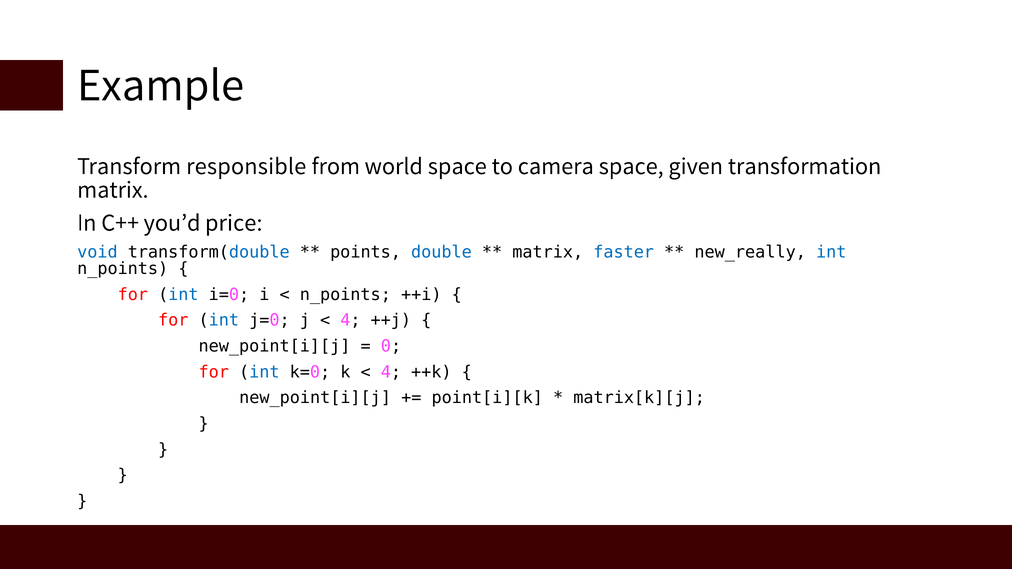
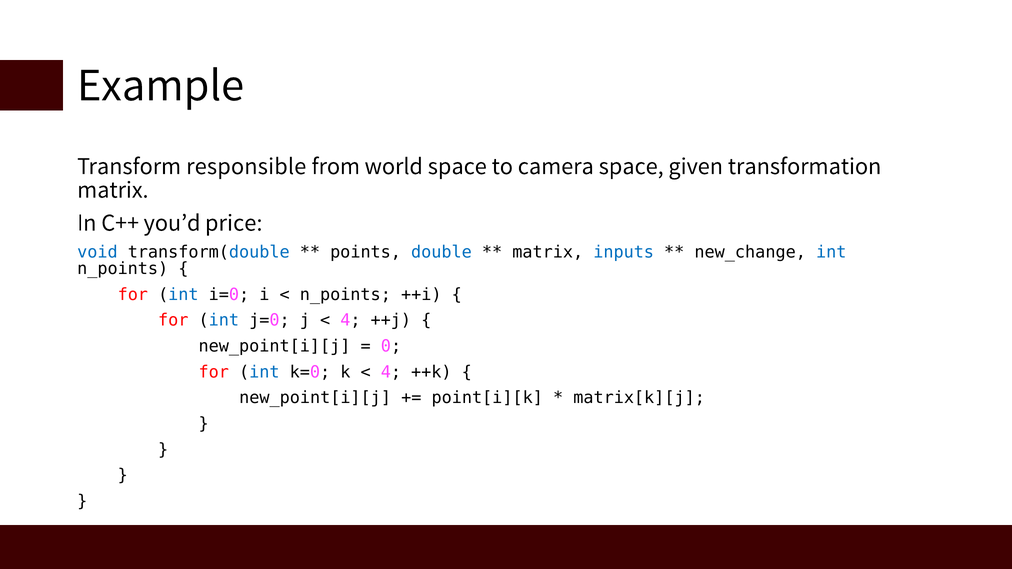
faster: faster -> inputs
new_really: new_really -> new_change
